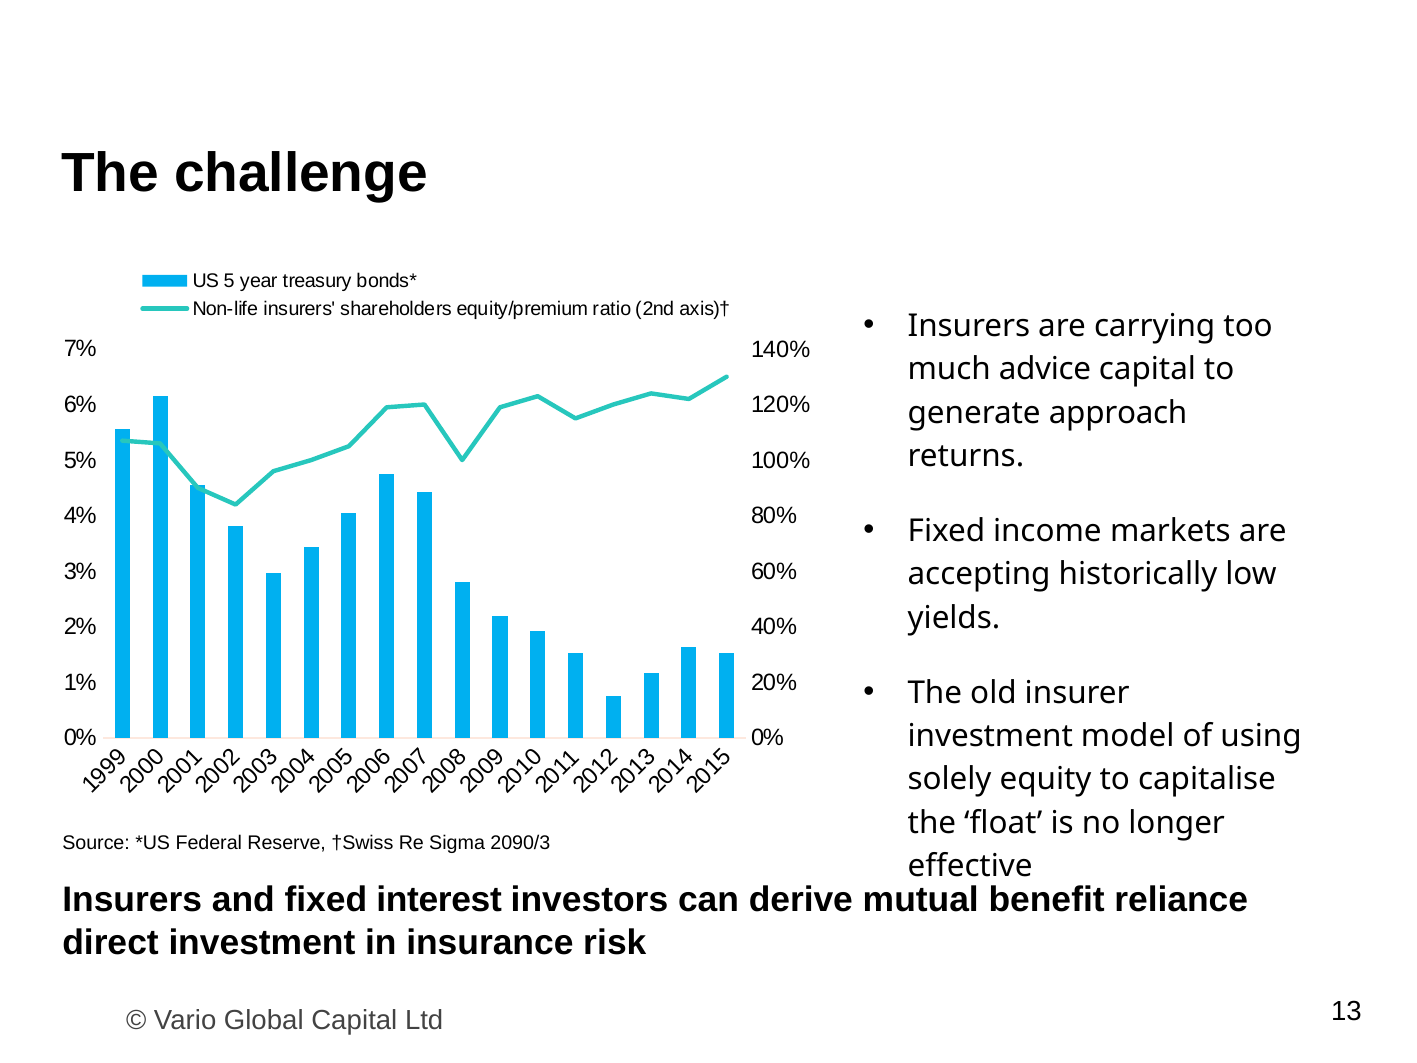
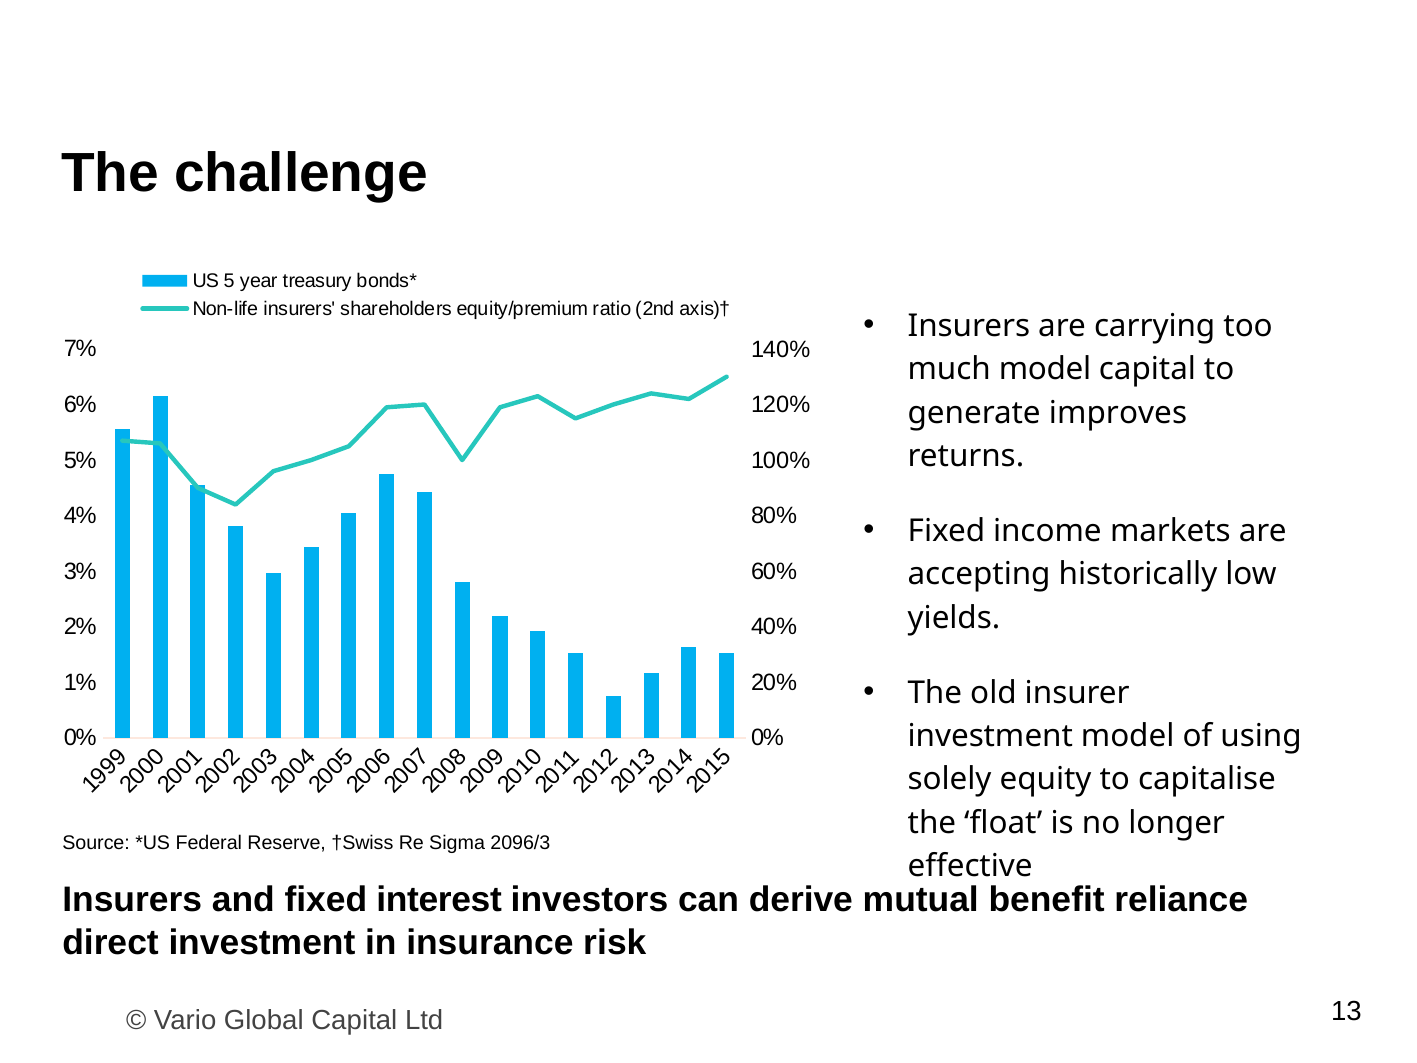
much advice: advice -> model
approach: approach -> improves
2090/3: 2090/3 -> 2096/3
